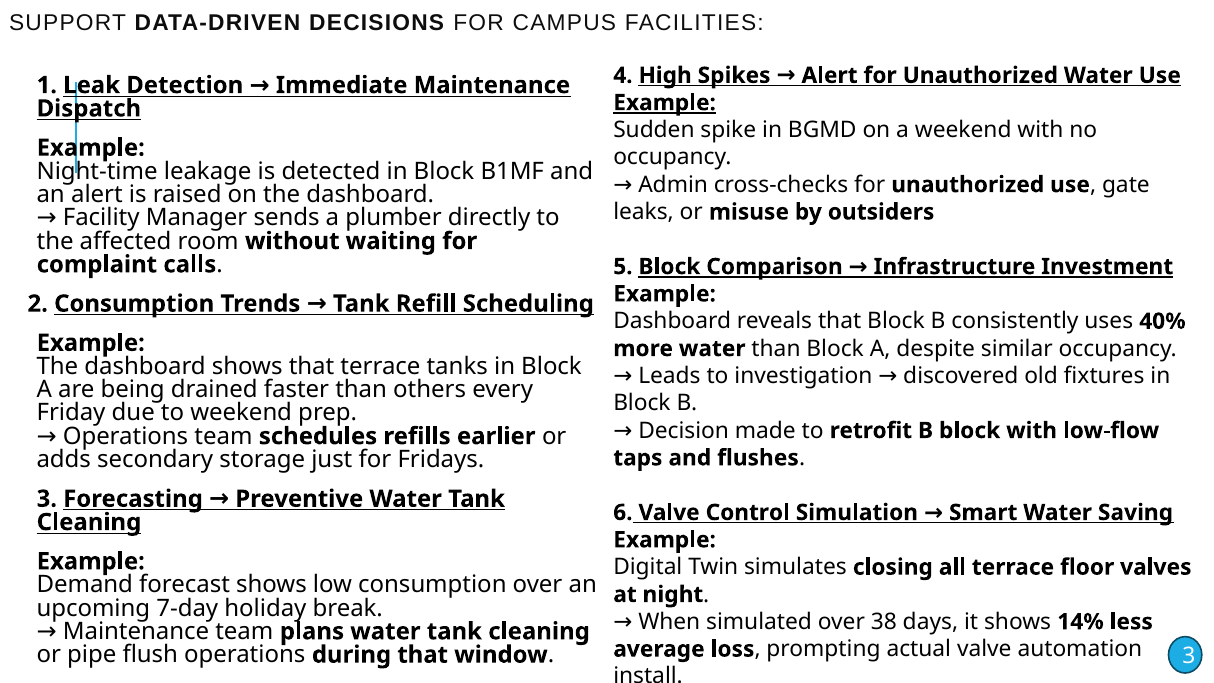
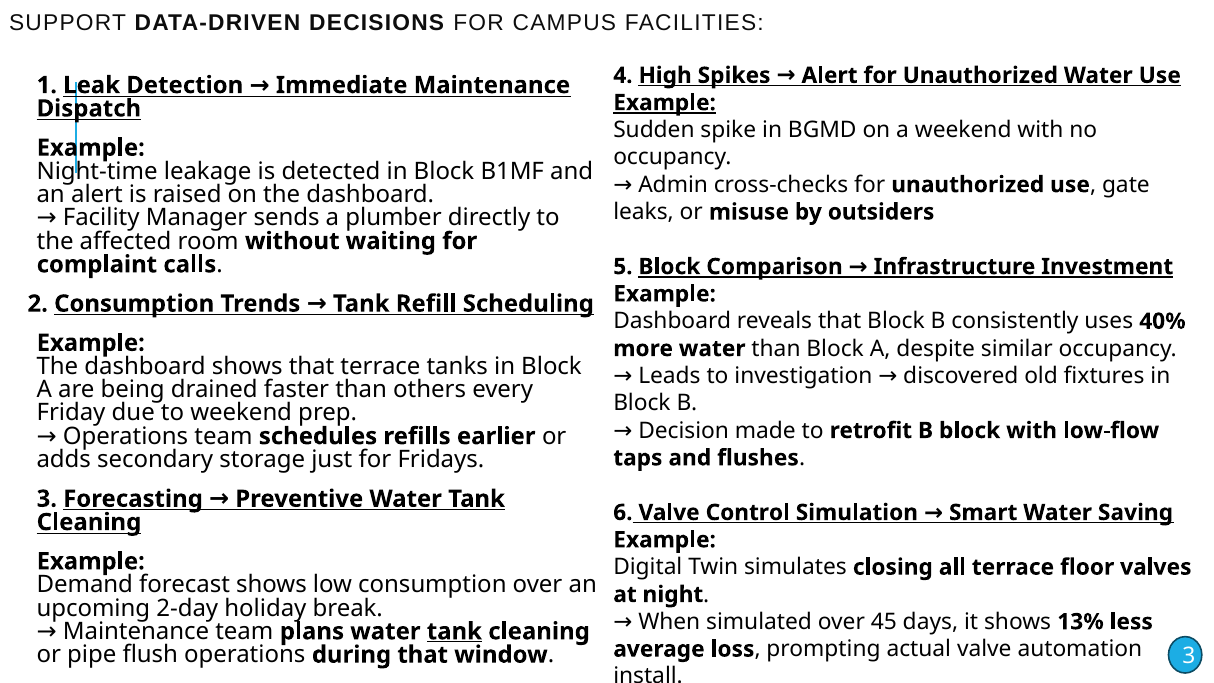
7-day: 7-day -> 2-day
14%: 14% -> 13%
38: 38 -> 45
tank at (454, 631) underline: none -> present
